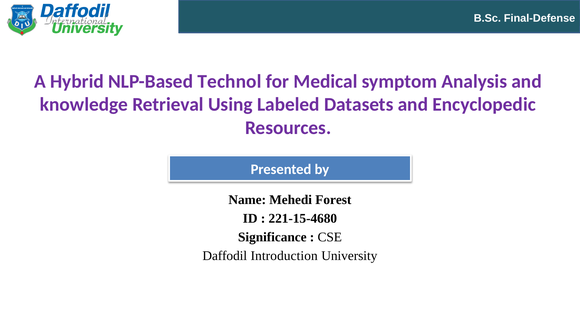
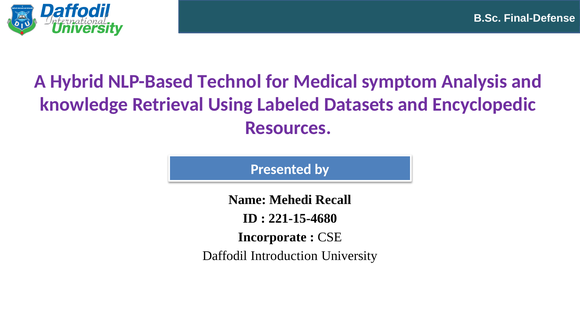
Forest: Forest -> Recall
Significance: Significance -> Incorporate
